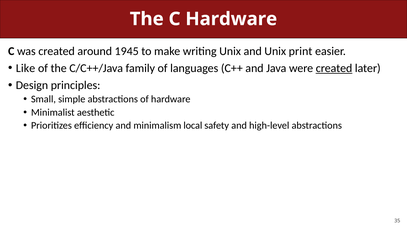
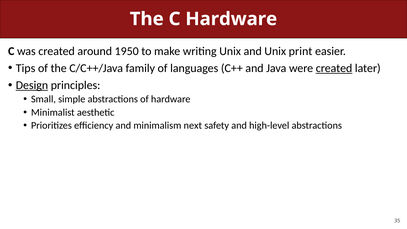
1945: 1945 -> 1950
Like: Like -> Tips
Design underline: none -> present
local: local -> next
